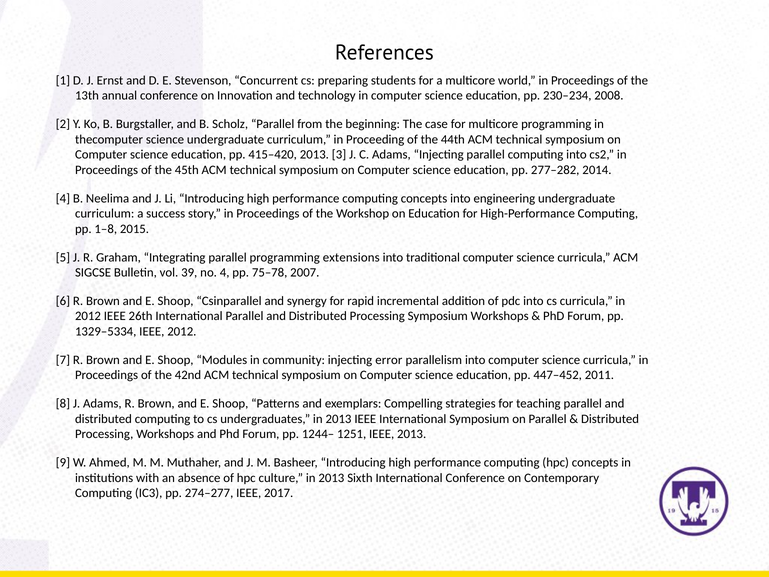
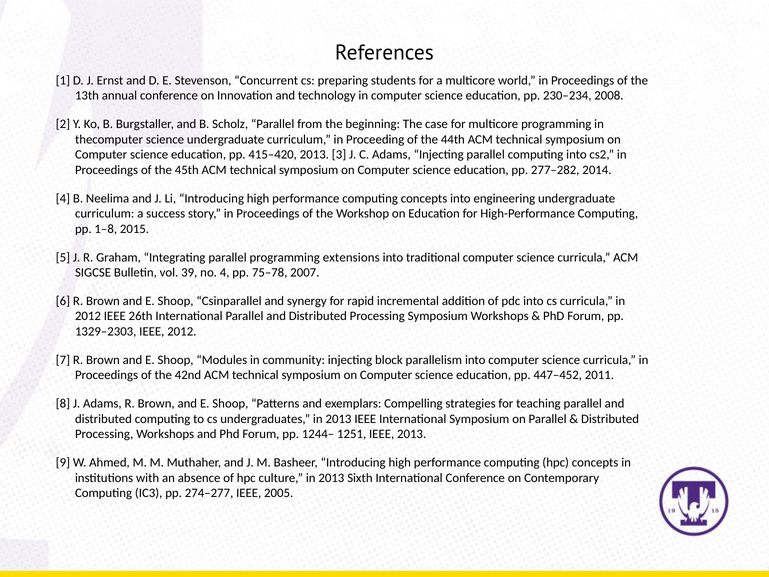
1329–5334: 1329–5334 -> 1329–2303
error: error -> block
2017: 2017 -> 2005
